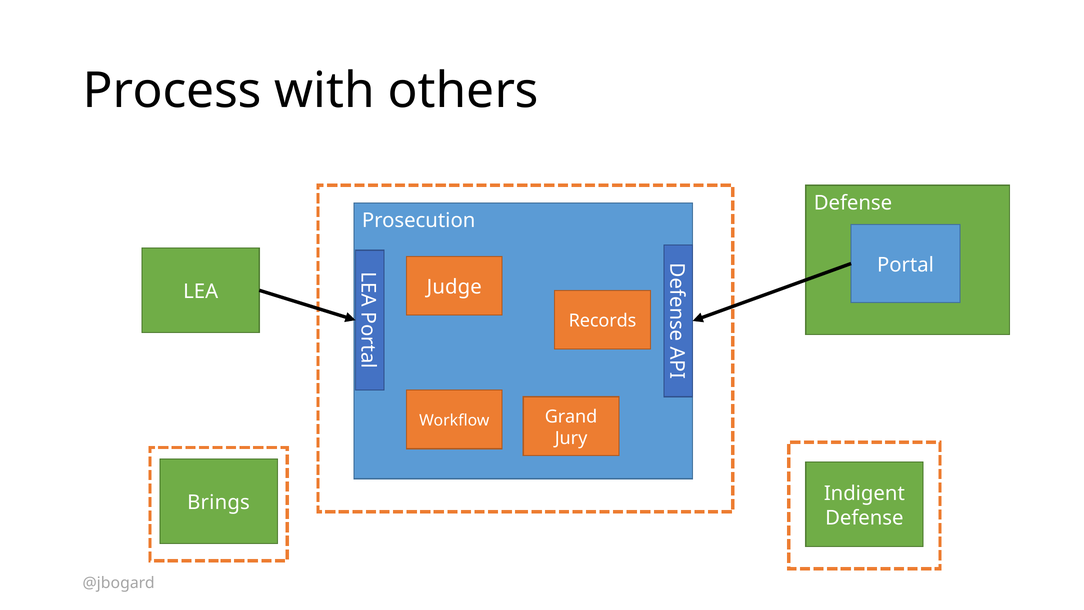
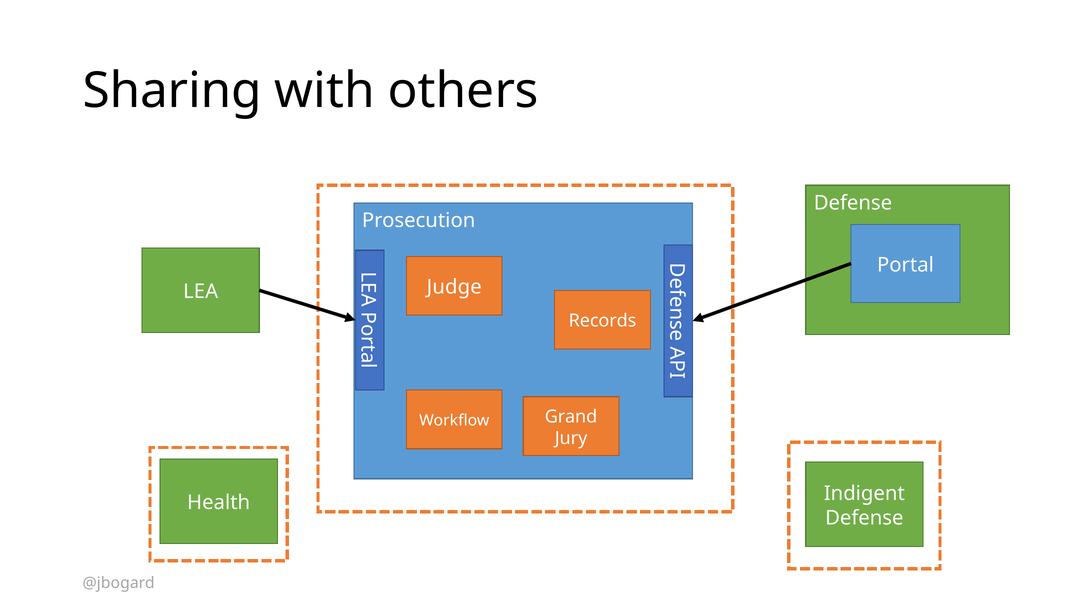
Process: Process -> Sharing
Brings: Brings -> Health
